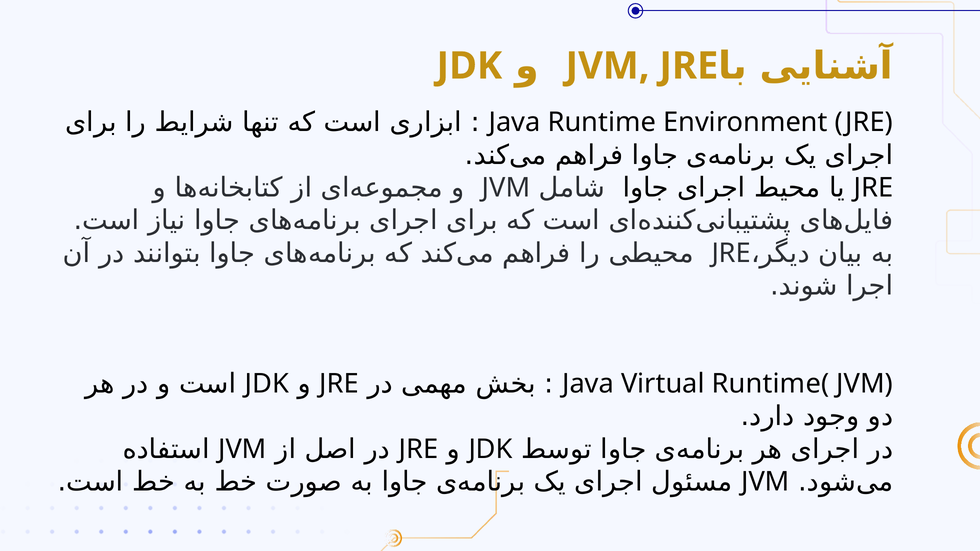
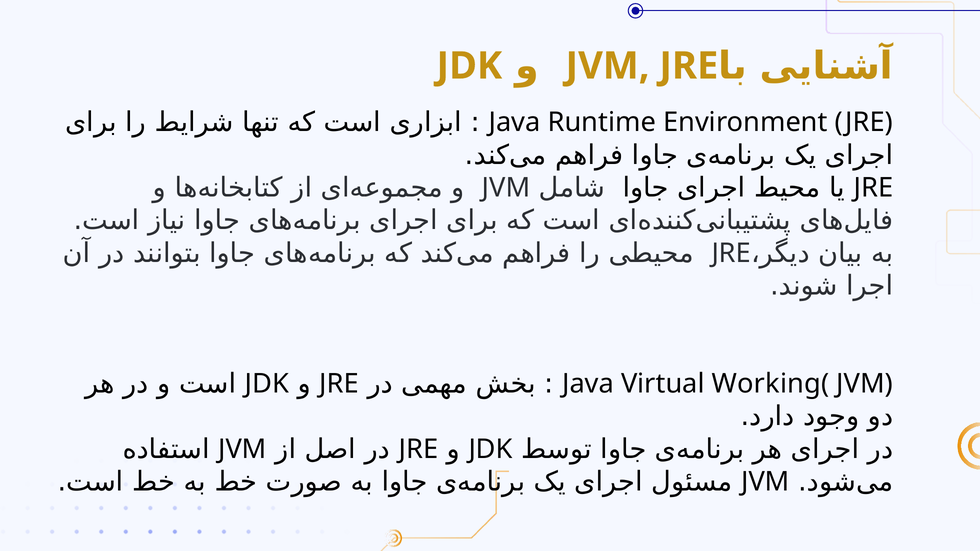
Runtime(: Runtime( -> Working(
